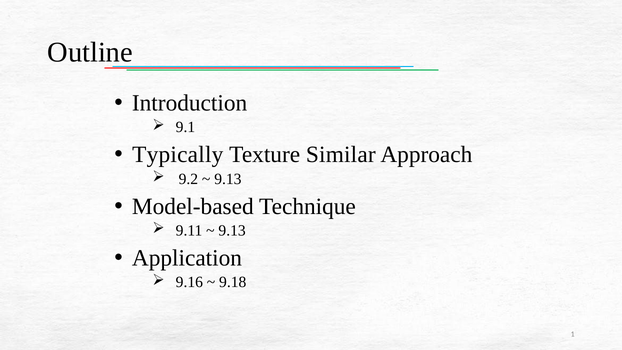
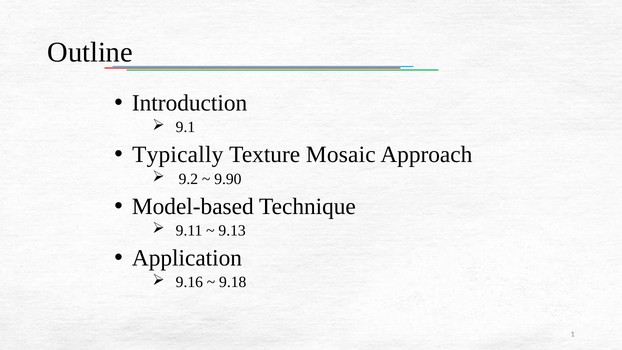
Similar: Similar -> Mosaic
9.13 at (228, 179): 9.13 -> 9.90
